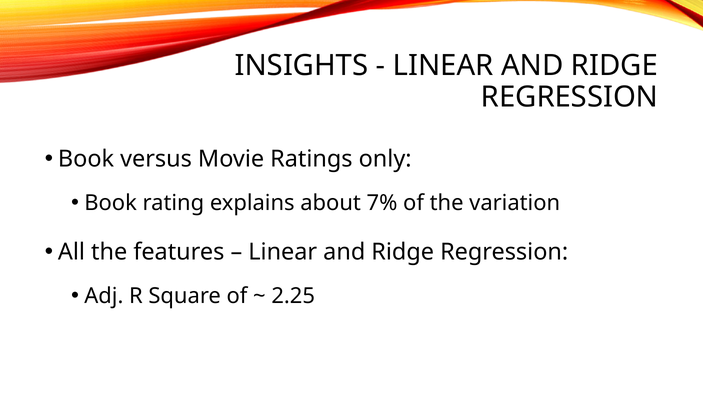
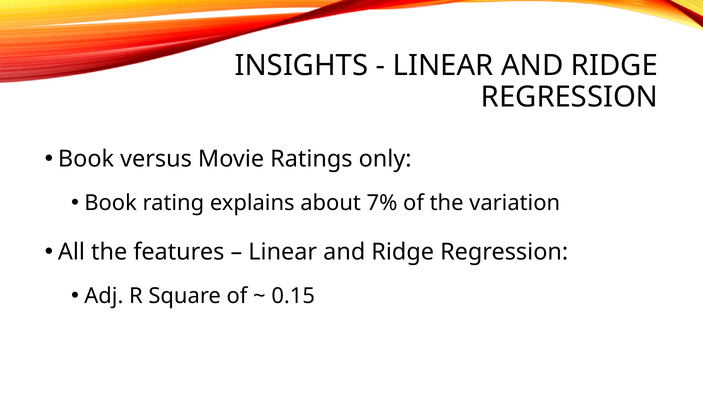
2.25: 2.25 -> 0.15
